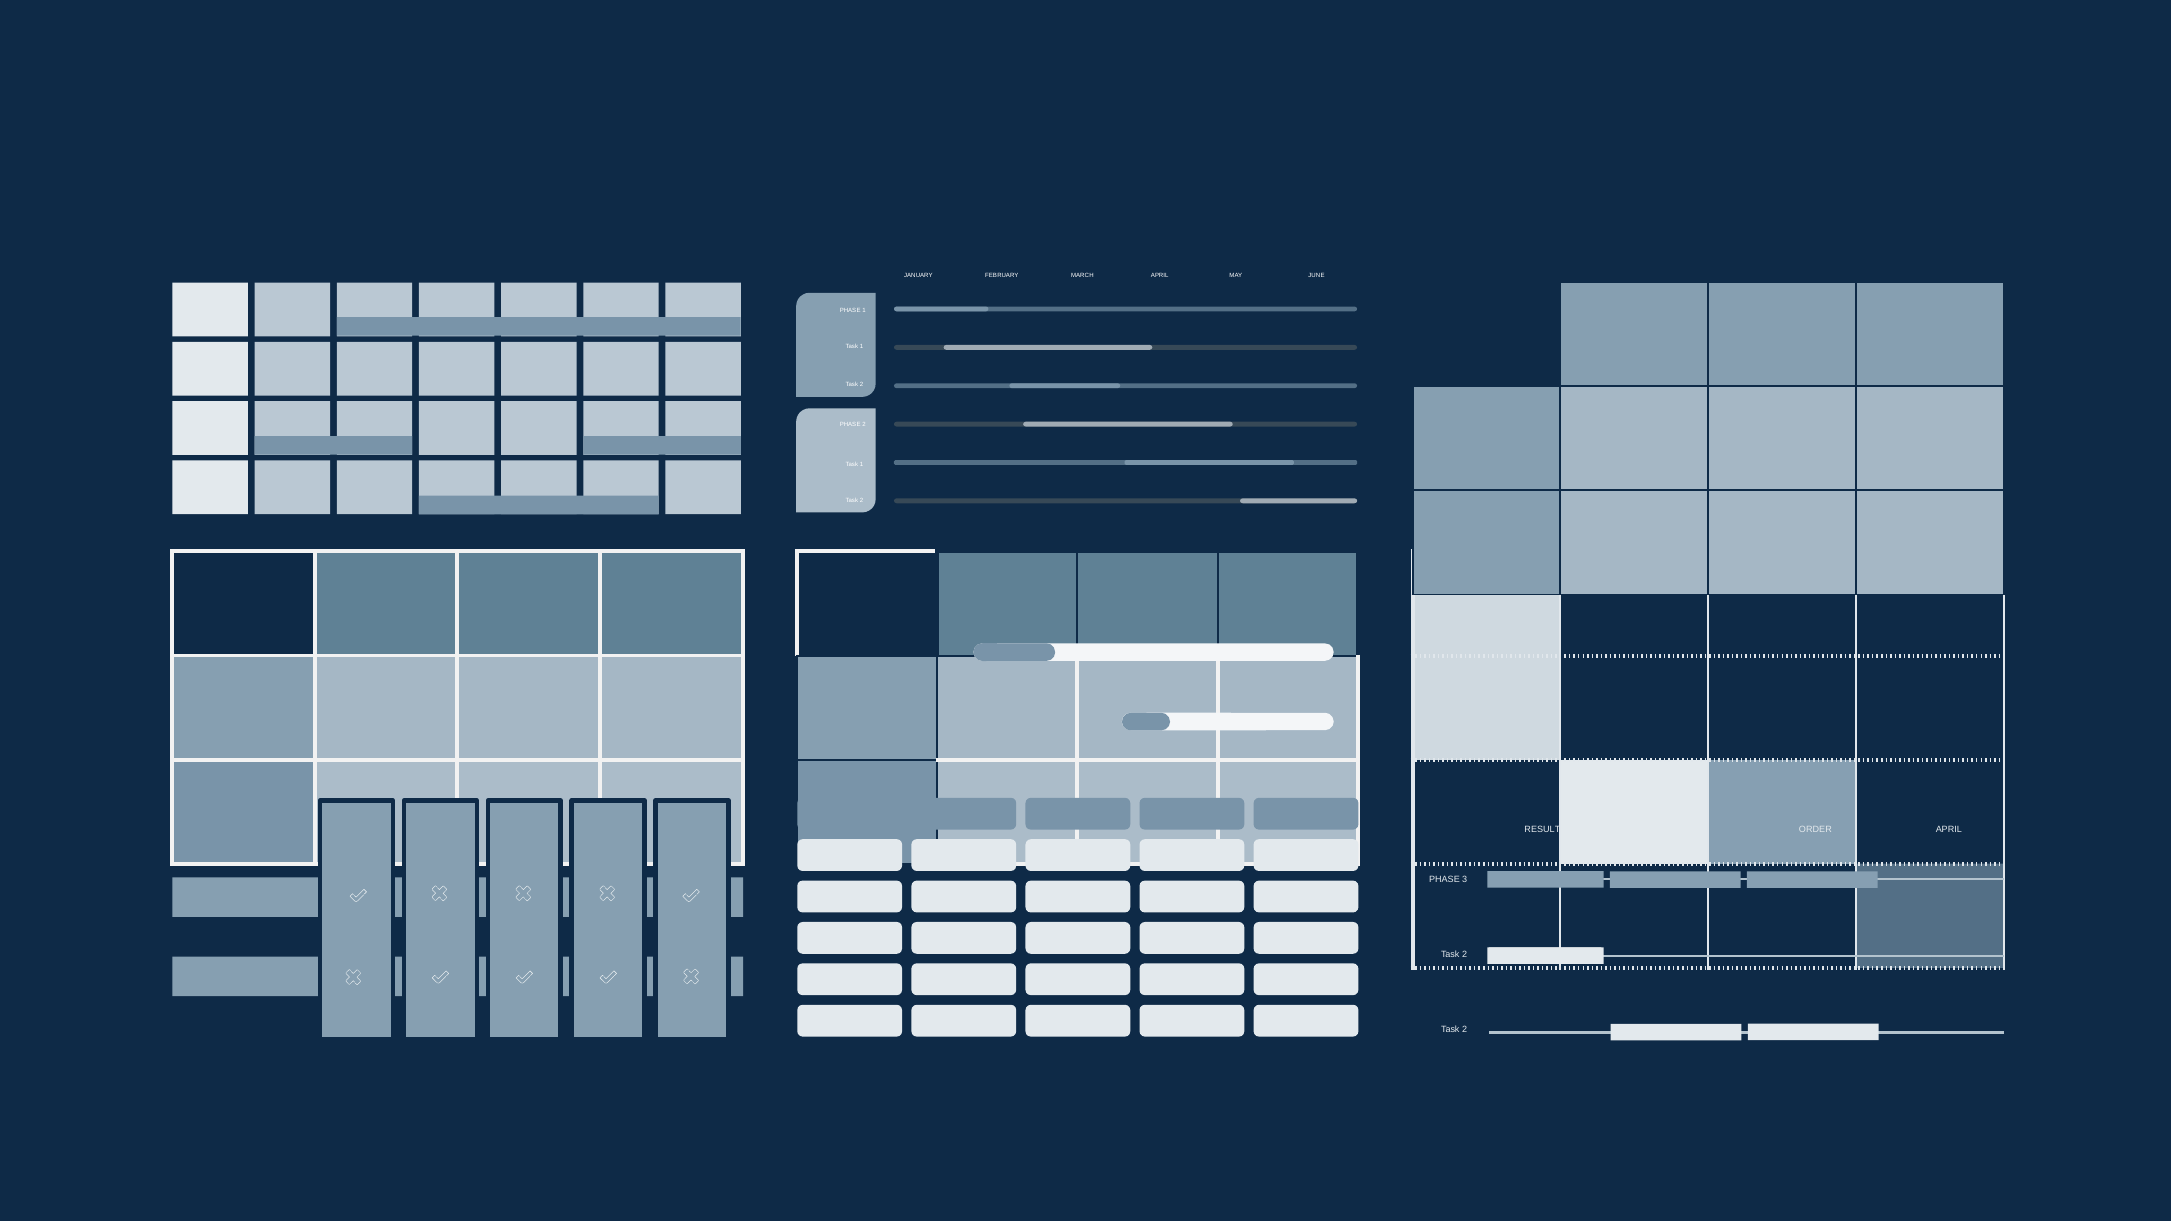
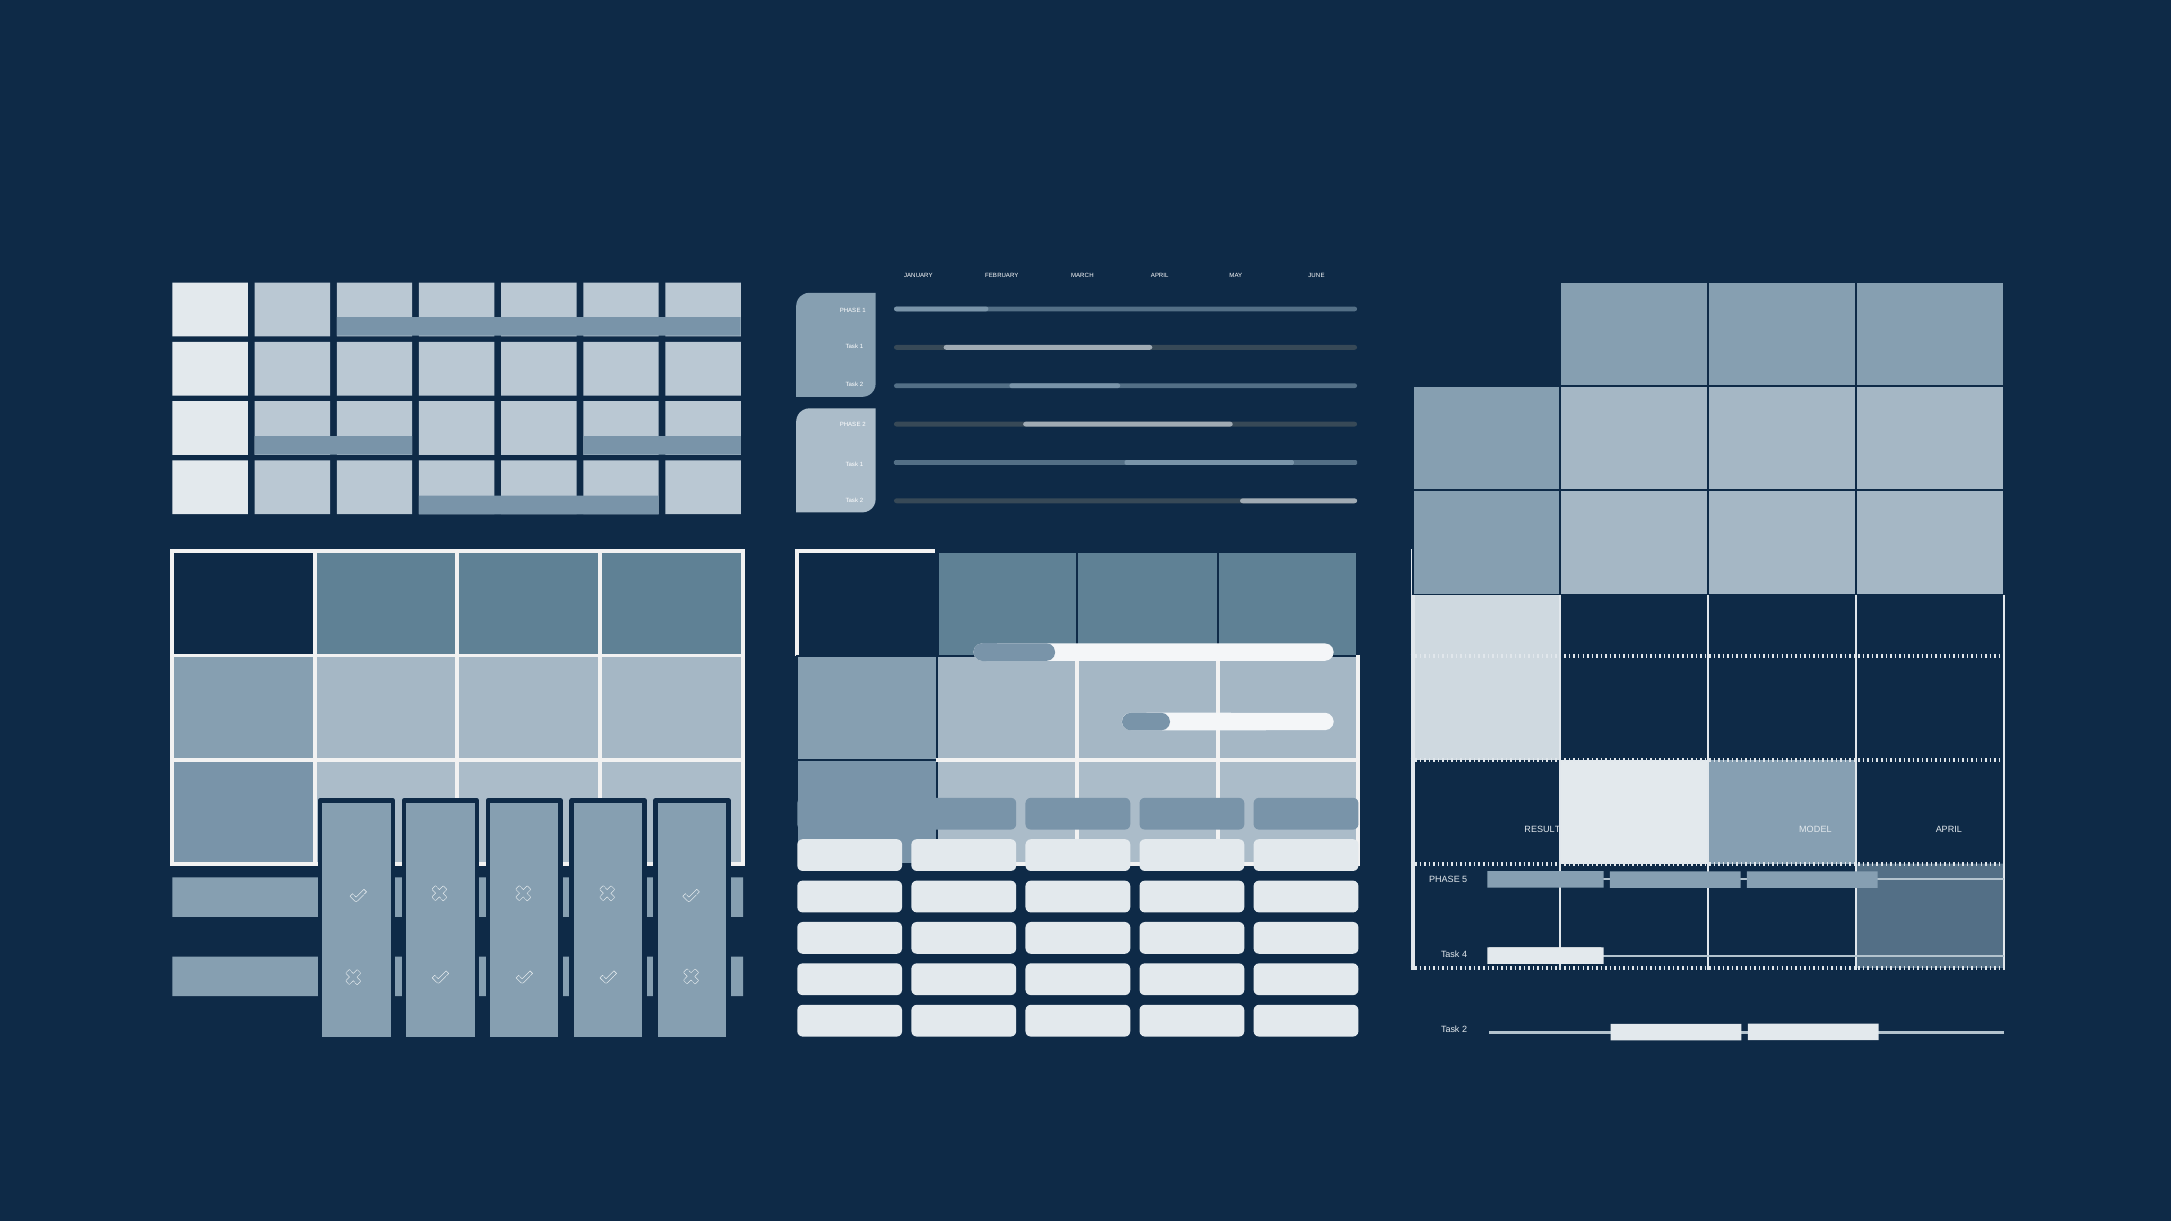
ORDER: ORDER -> MODEL
3: 3 -> 5
2 at (1465, 955): 2 -> 4
